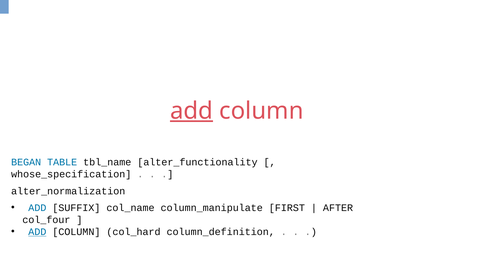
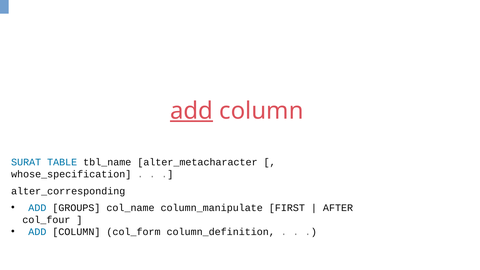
BEGAN: BEGAN -> SURAT
alter_functionality: alter_functionality -> alter_metacharacter
alter_normalization: alter_normalization -> alter_corresponding
SUFFIX: SUFFIX -> GROUPS
ADD at (37, 232) underline: present -> none
col_hard: col_hard -> col_form
